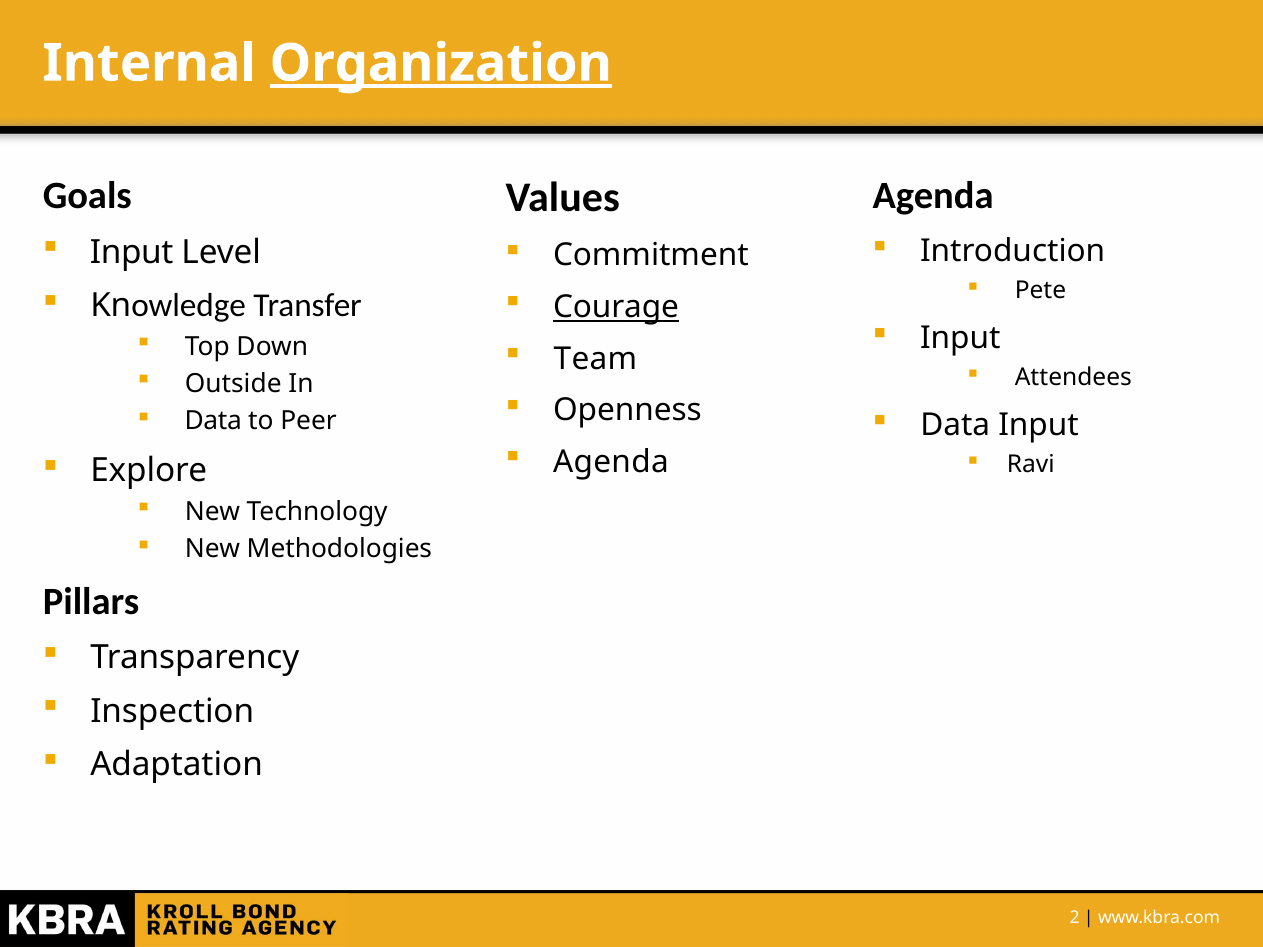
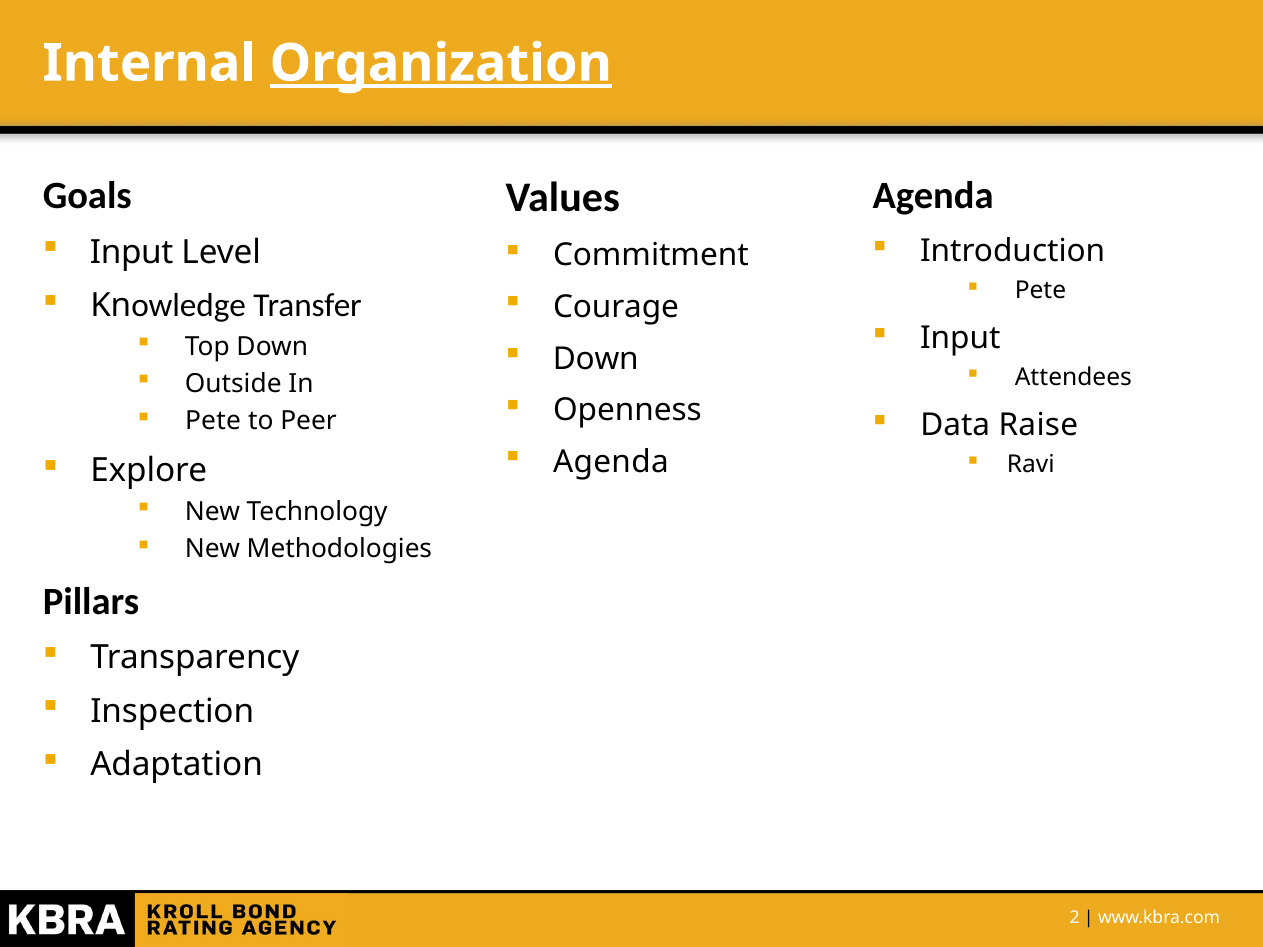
Courage underline: present -> none
Team at (595, 359): Team -> Down
Data at (213, 421): Data -> Pete
Data Input: Input -> Raise
